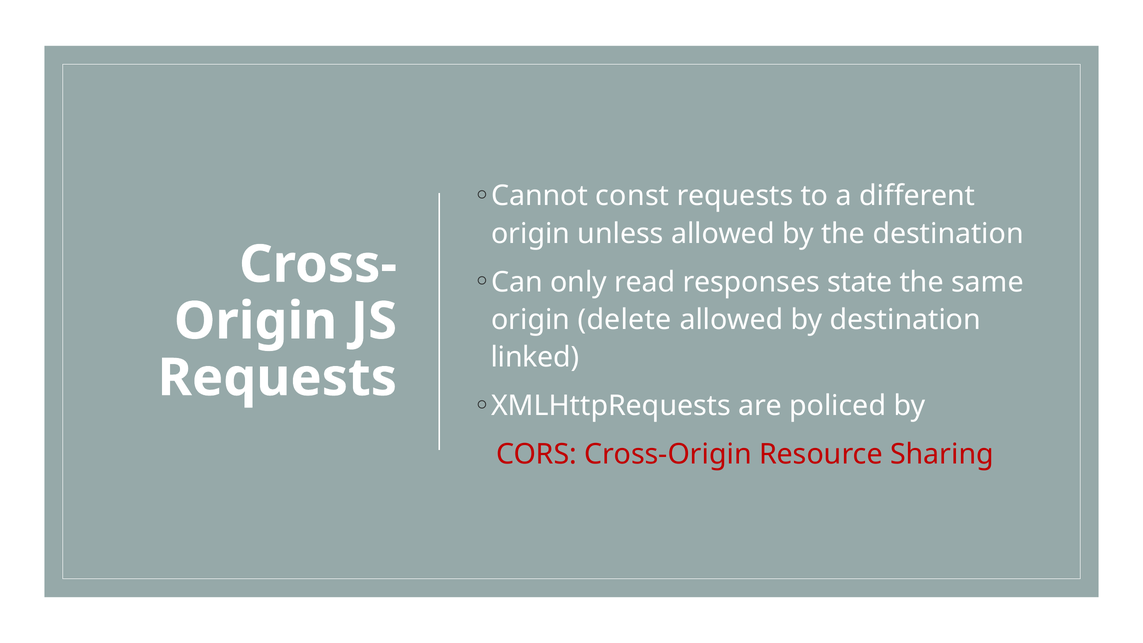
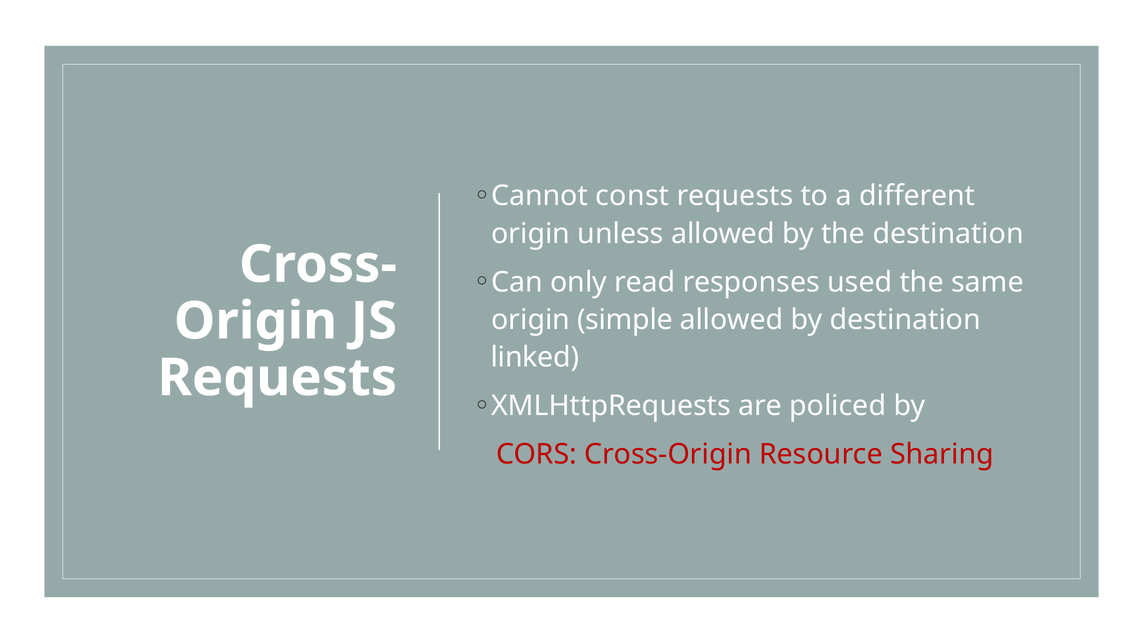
state: state -> used
delete: delete -> simple
